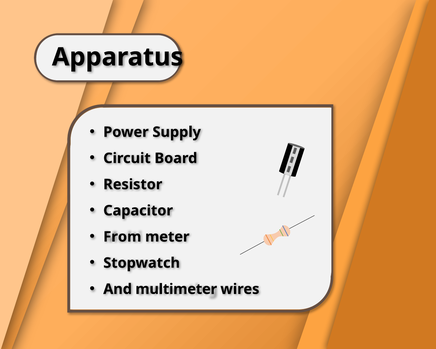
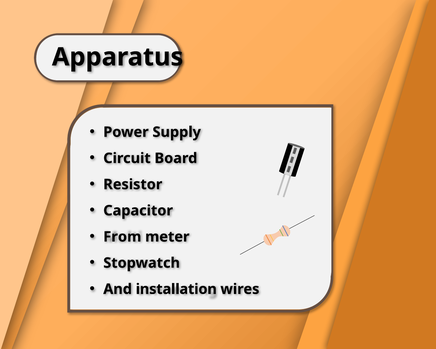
multimeter: multimeter -> installation
